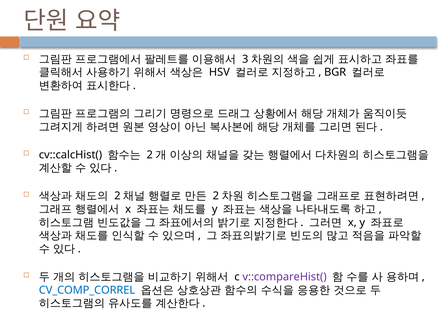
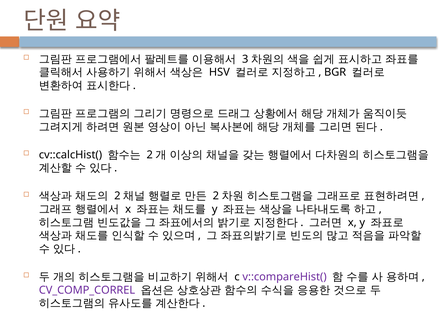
CV_COMP_CORREL colour: blue -> purple
